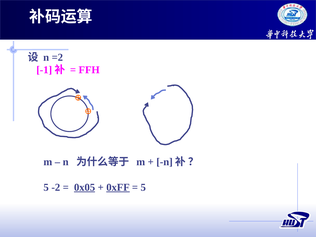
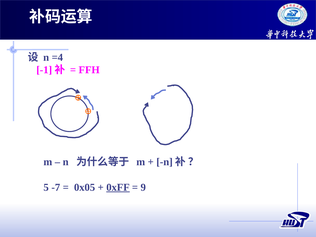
=2: =2 -> =4
-2: -2 -> -7
0x05 underline: present -> none
5 at (143, 187): 5 -> 9
